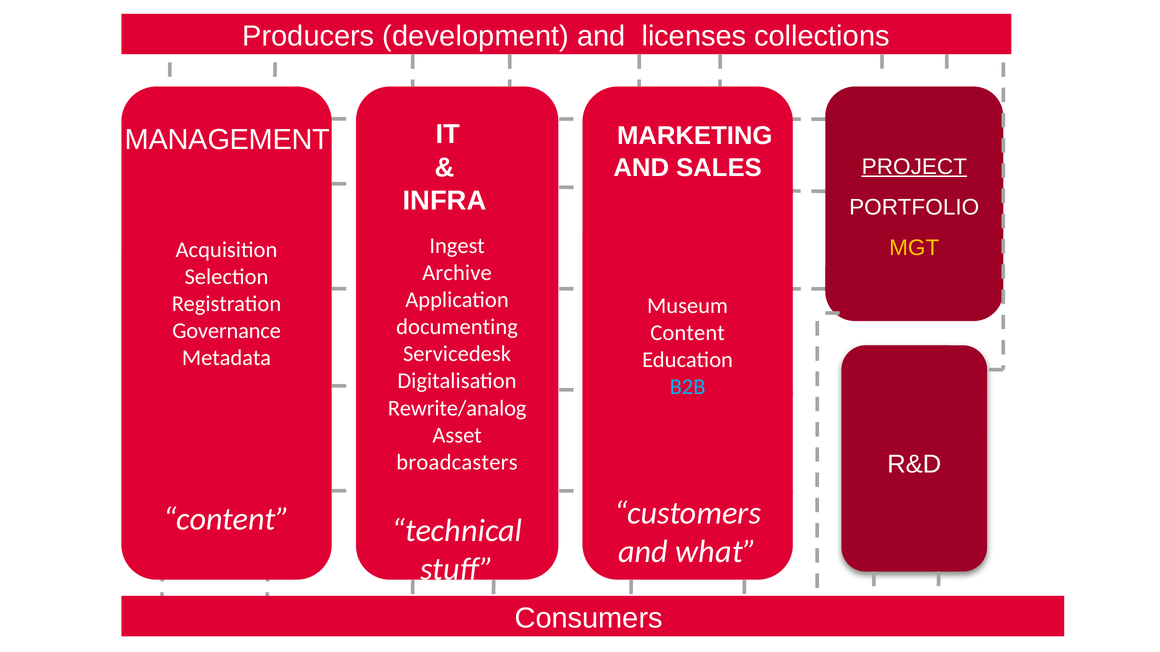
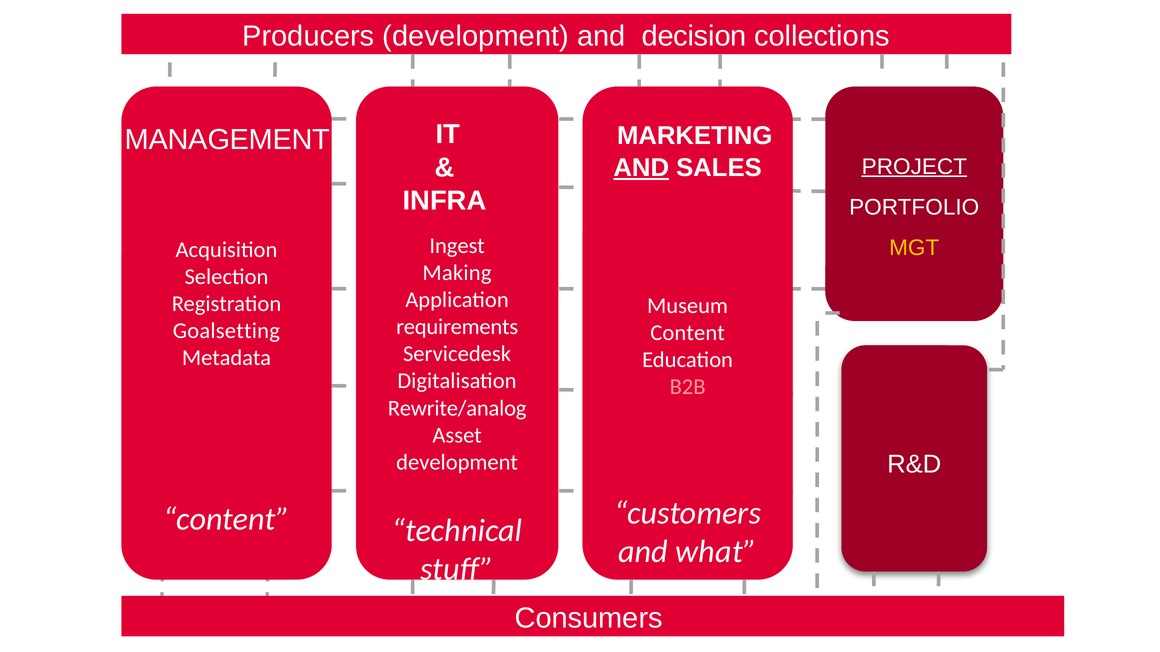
licenses: licenses -> decision
AND at (641, 168) underline: none -> present
Archive: Archive -> Making
documenting: documenting -> requirements
Governance: Governance -> Goalsetting
B2B colour: light blue -> pink
broadcasters at (457, 463): broadcasters -> development
